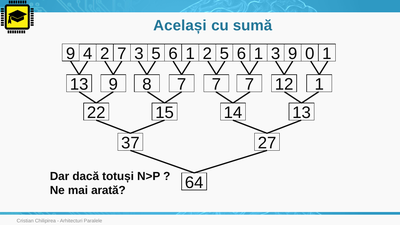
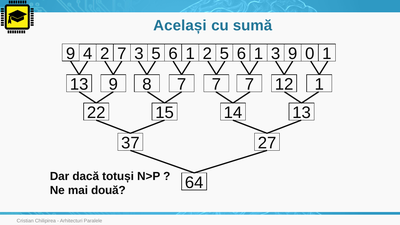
arată: arată -> două
